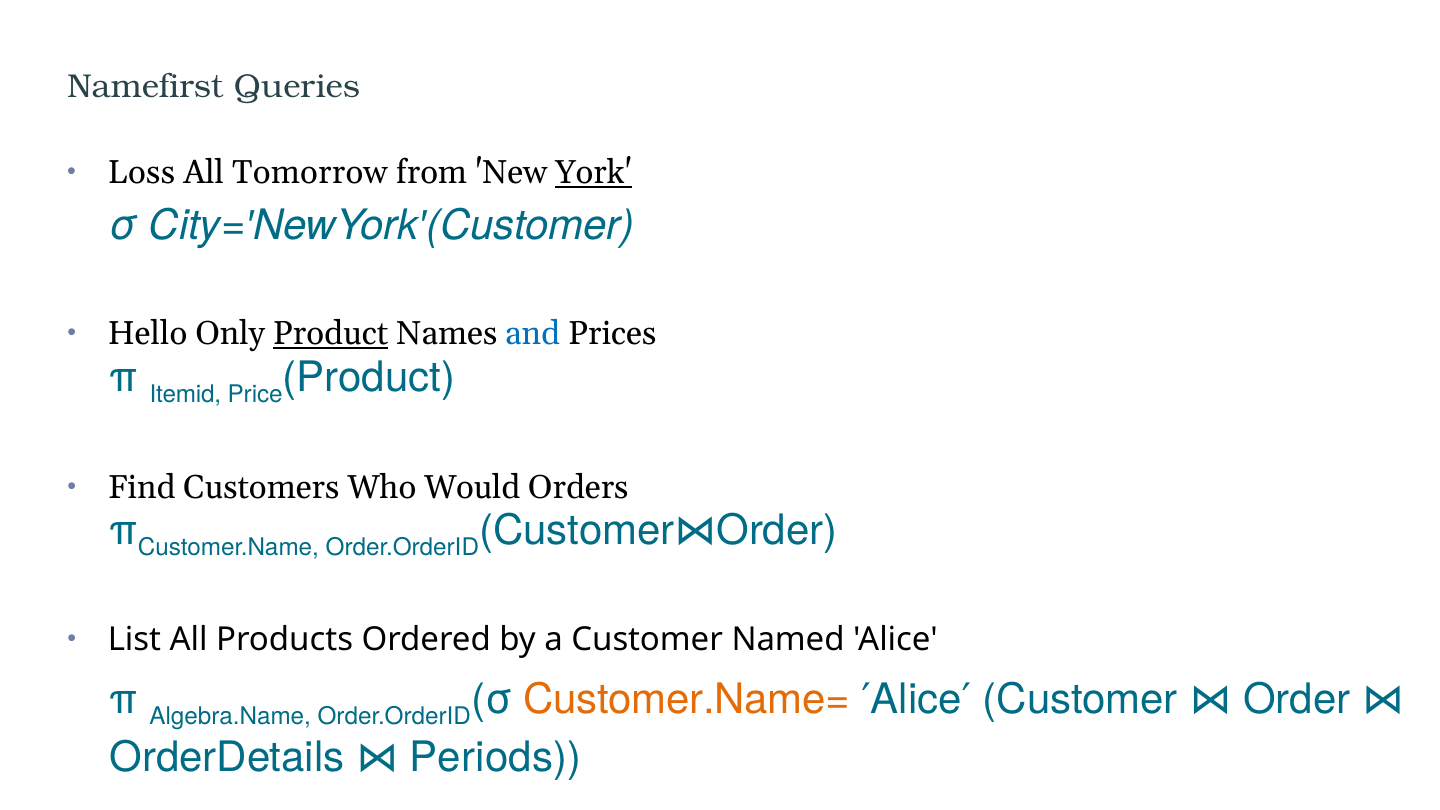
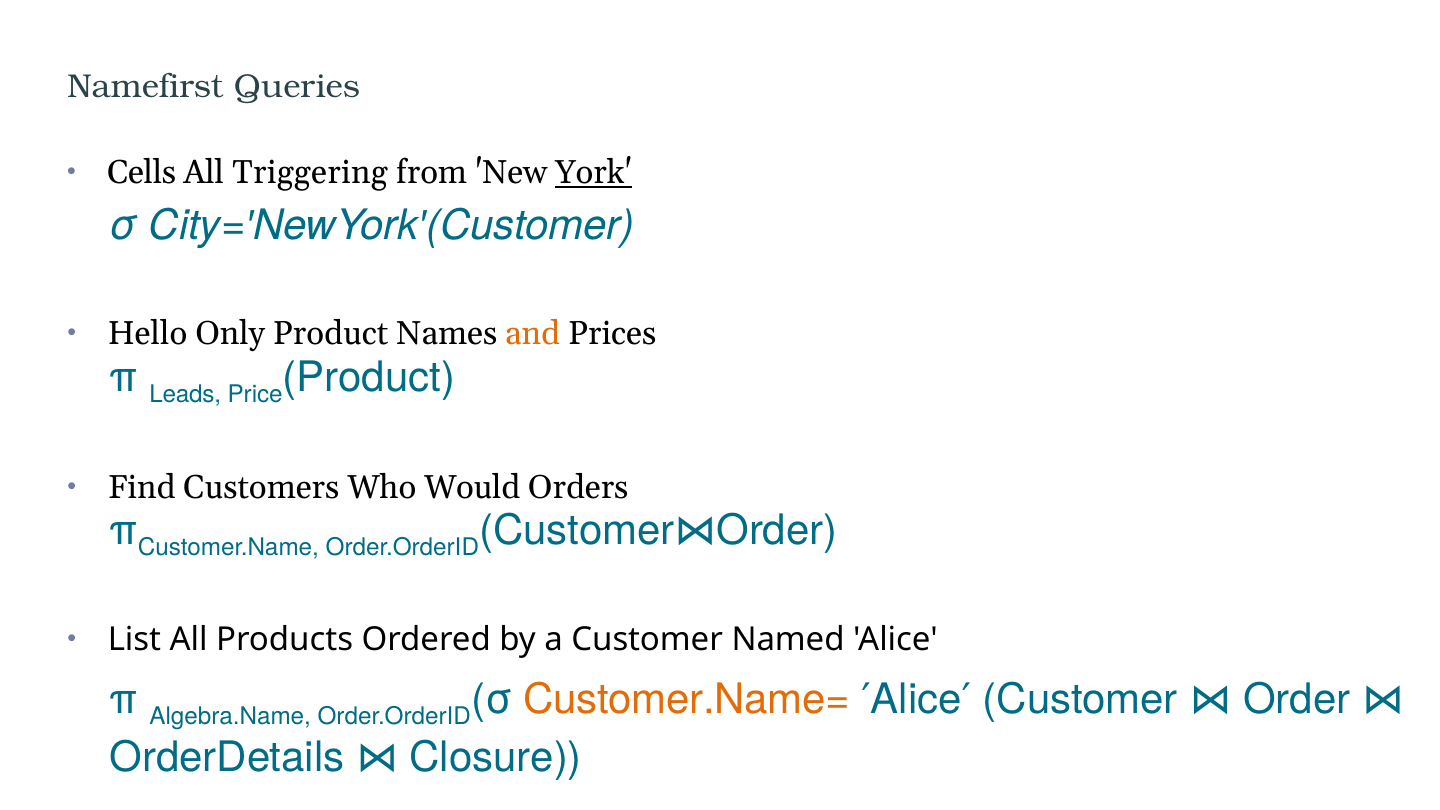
Loss: Loss -> Cells
Tomorrow: Tomorrow -> Triggering
Product at (331, 333) underline: present -> none
and colour: blue -> orange
Itemid: Itemid -> Leads
Periods: Periods -> Closure
